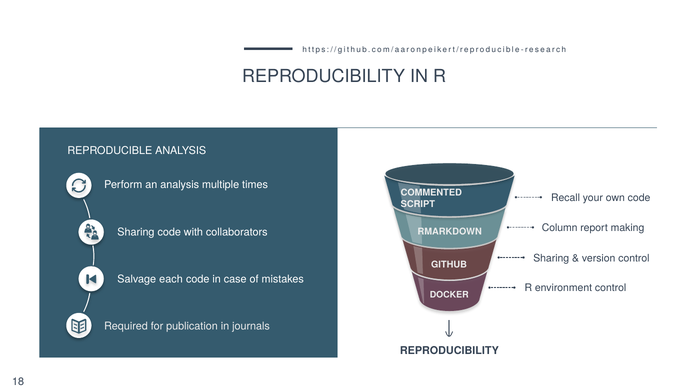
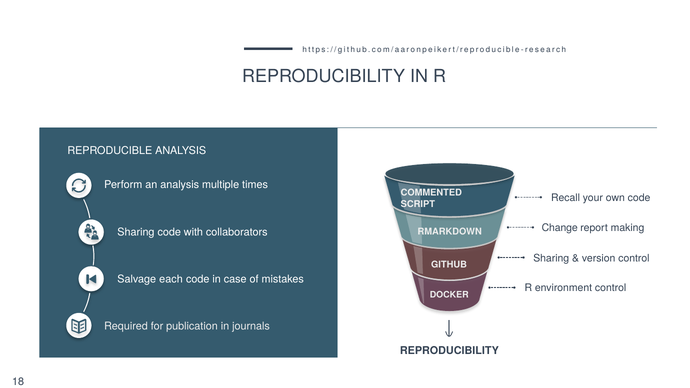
Column: Column -> Change
